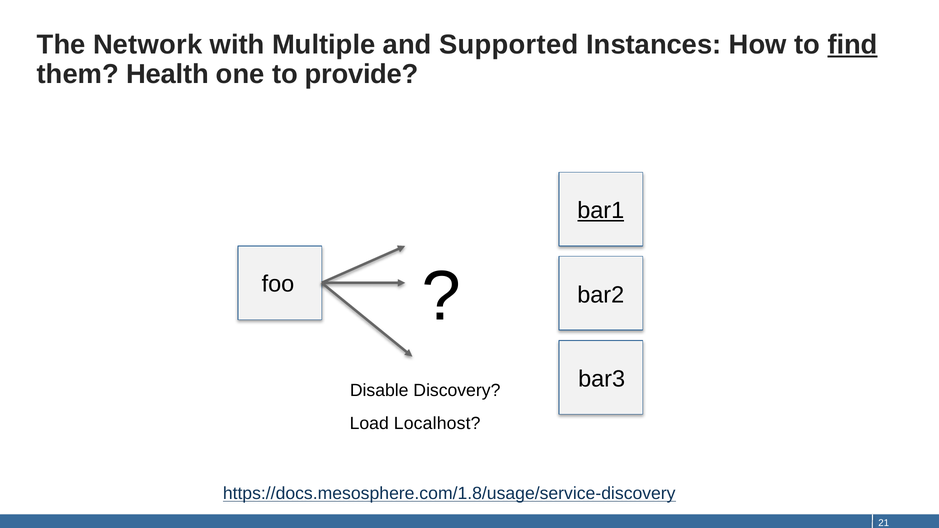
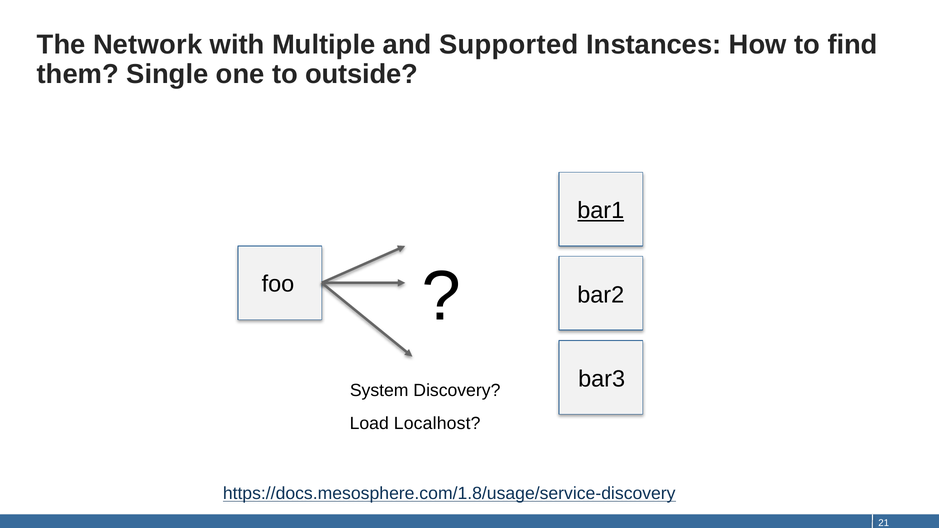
find underline: present -> none
Health: Health -> Single
provide: provide -> outside
Disable: Disable -> System
